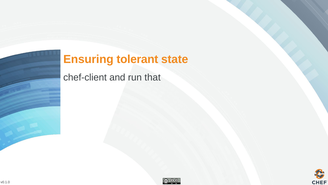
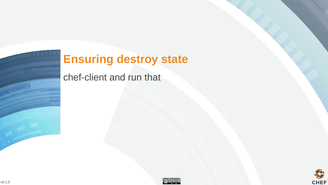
tolerant: tolerant -> destroy
